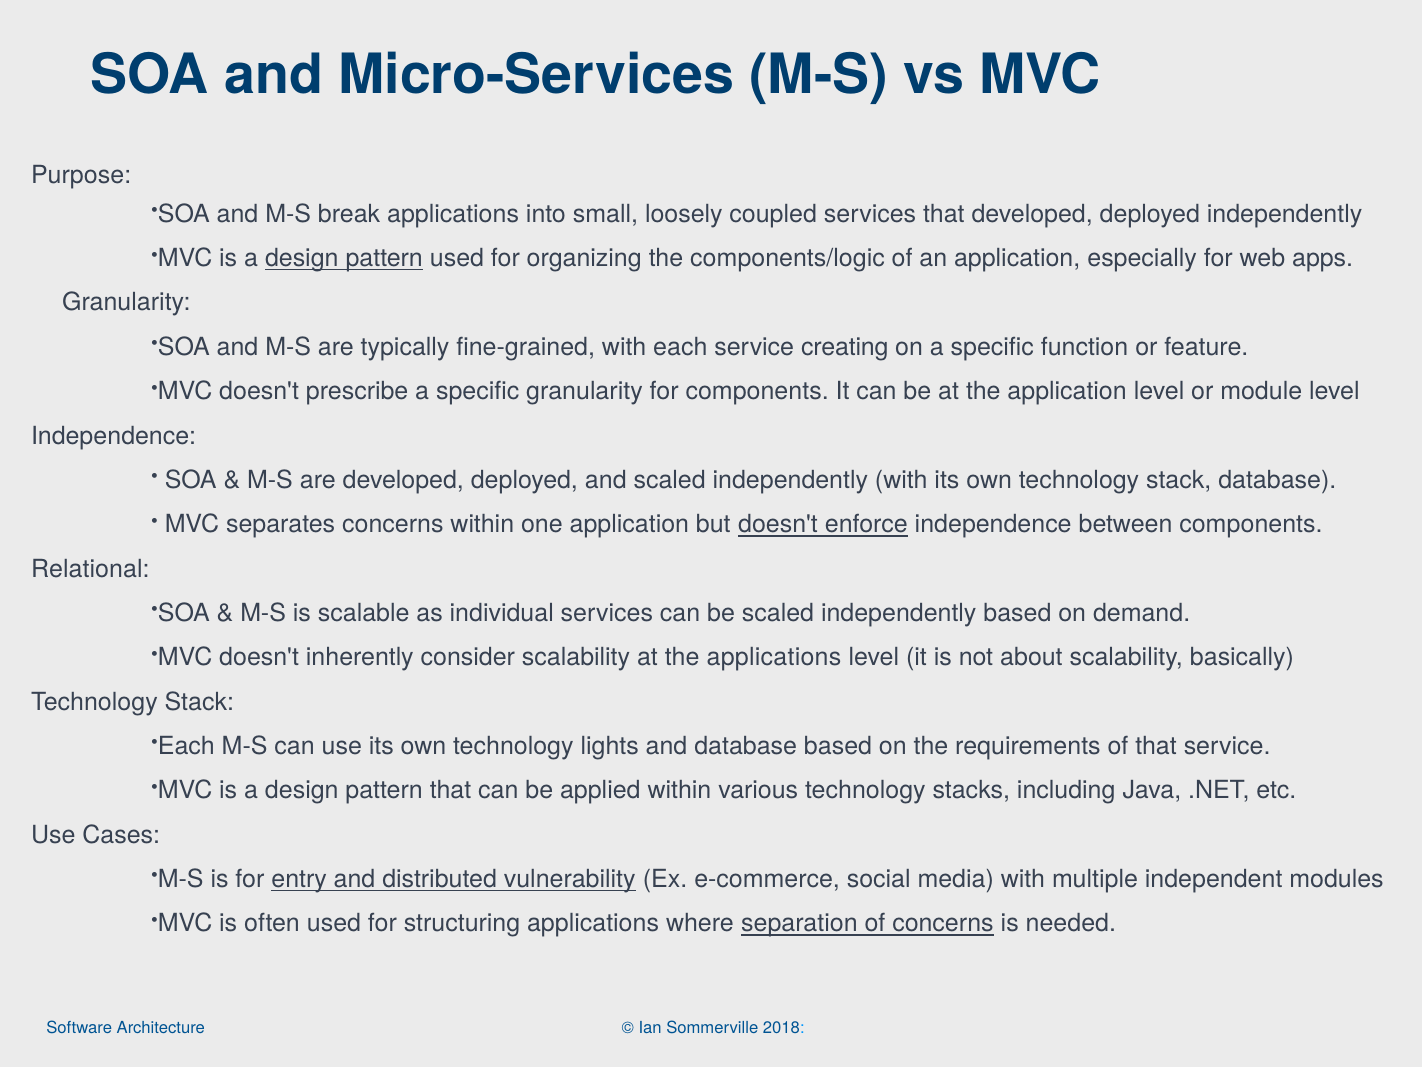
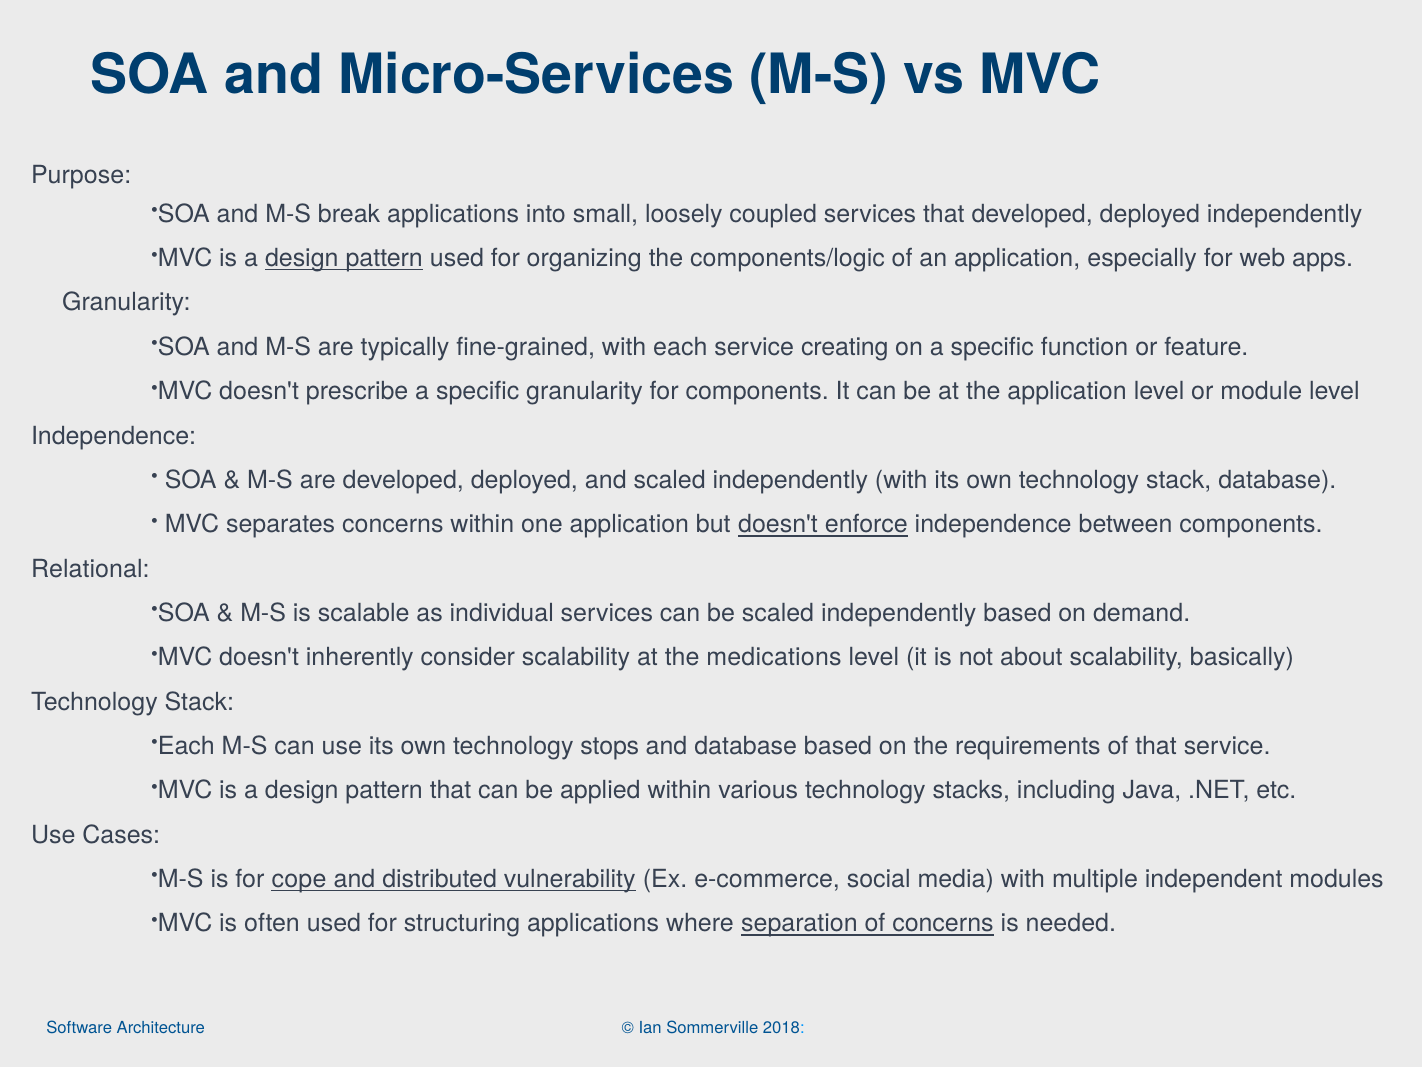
the applications: applications -> medications
lights: lights -> stops
entry: entry -> cope
